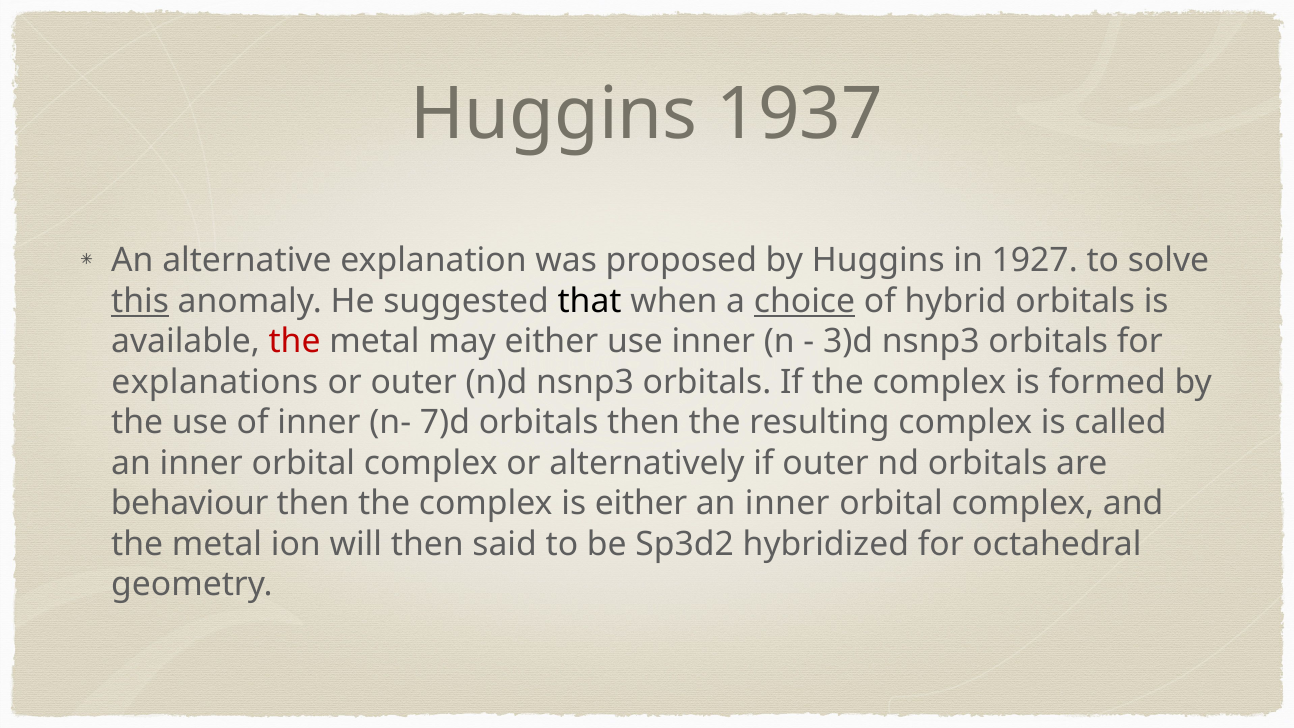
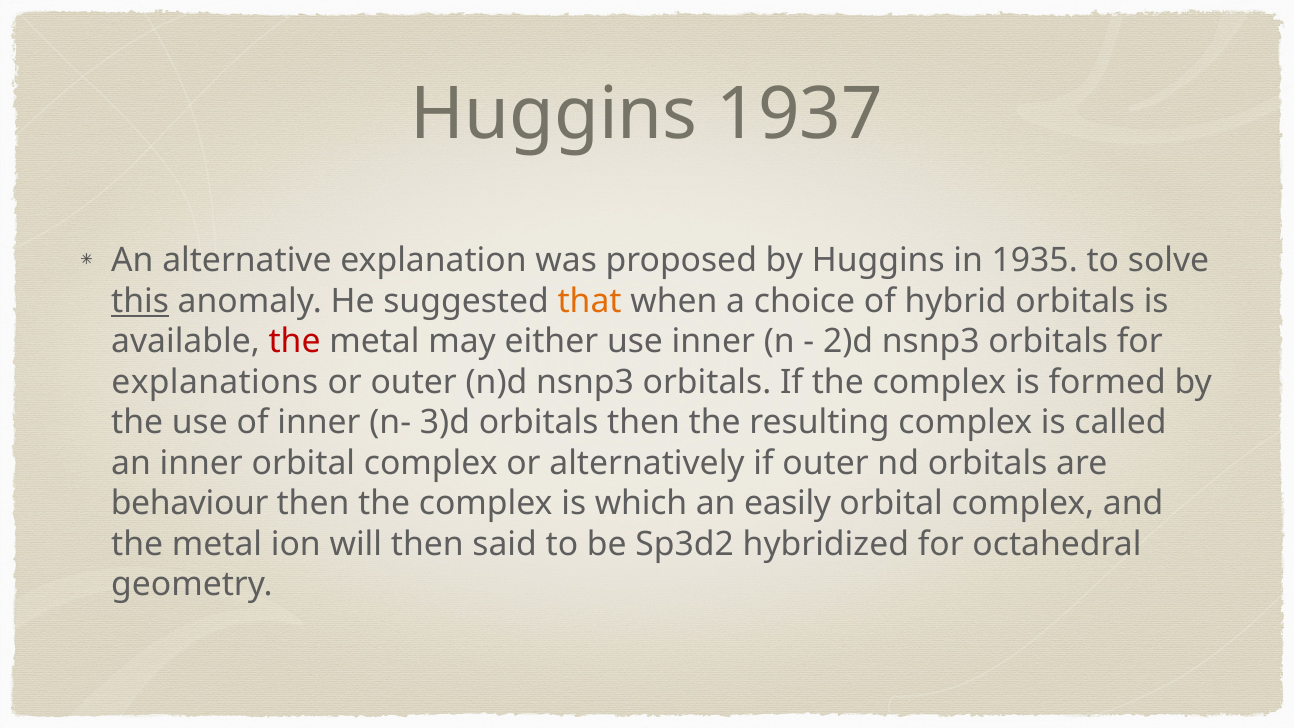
1927: 1927 -> 1935
that colour: black -> orange
choice underline: present -> none
3)d: 3)d -> 2)d
7)d: 7)d -> 3)d
is either: either -> which
inner at (787, 503): inner -> easily
